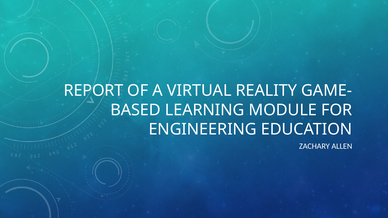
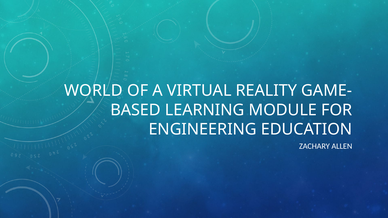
REPORT: REPORT -> WORLD
